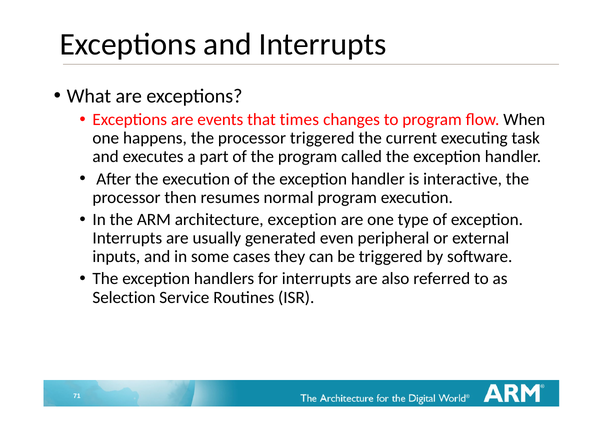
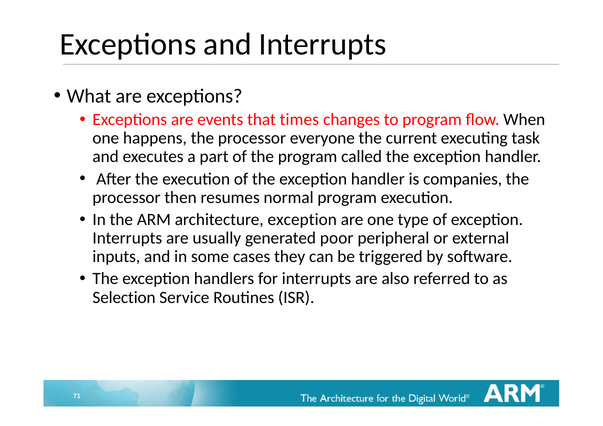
processor triggered: triggered -> everyone
interactive: interactive -> companies
even: even -> poor
